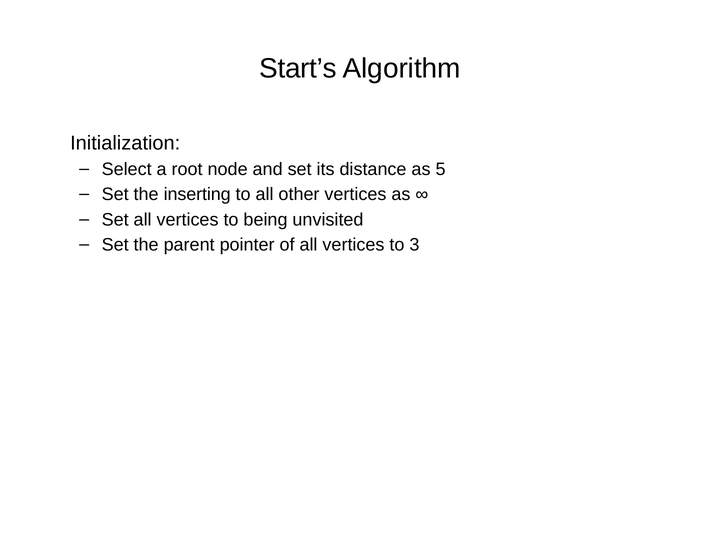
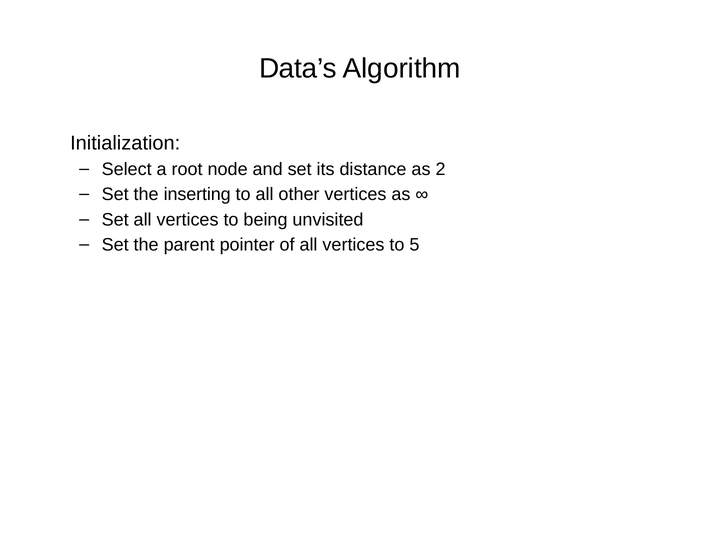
Start’s: Start’s -> Data’s
5: 5 -> 2
3: 3 -> 5
